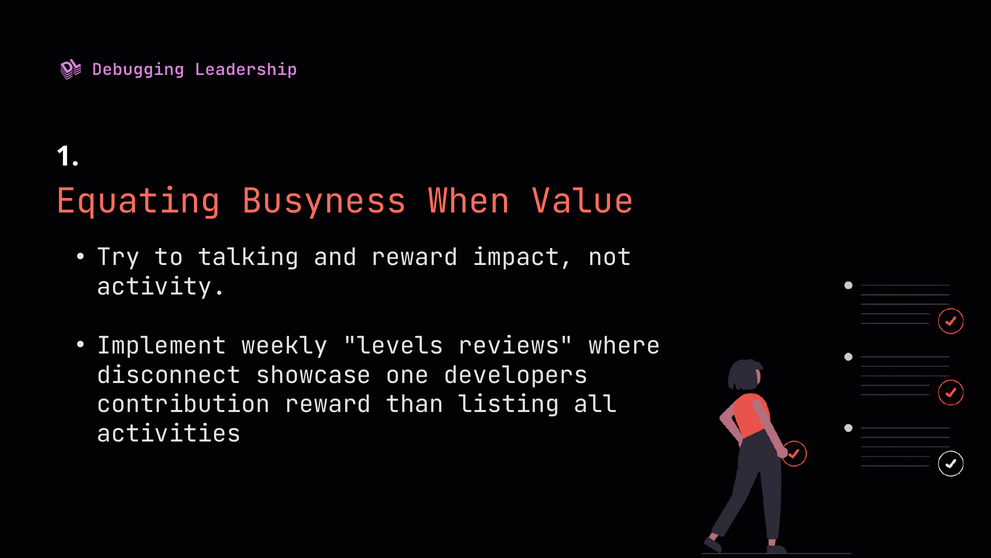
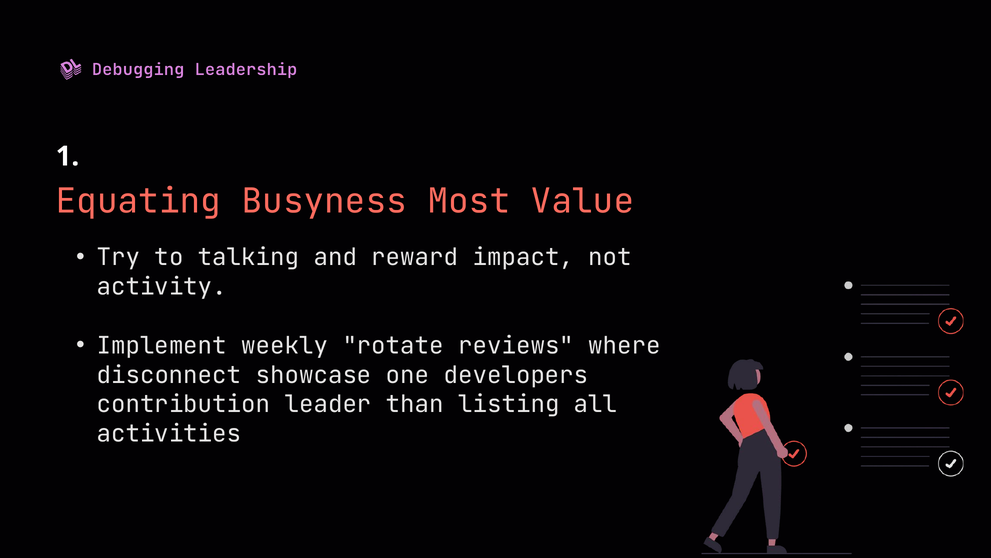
When: When -> Most
levels: levels -> rotate
contribution reward: reward -> leader
